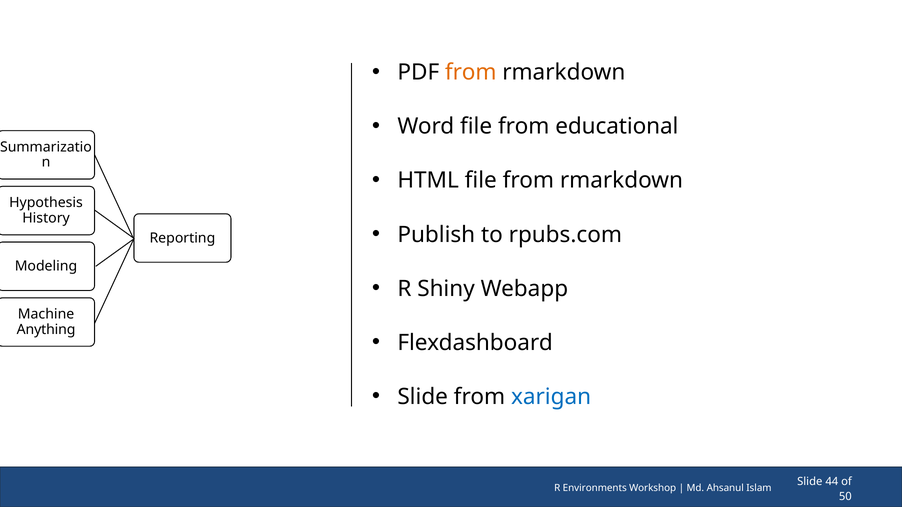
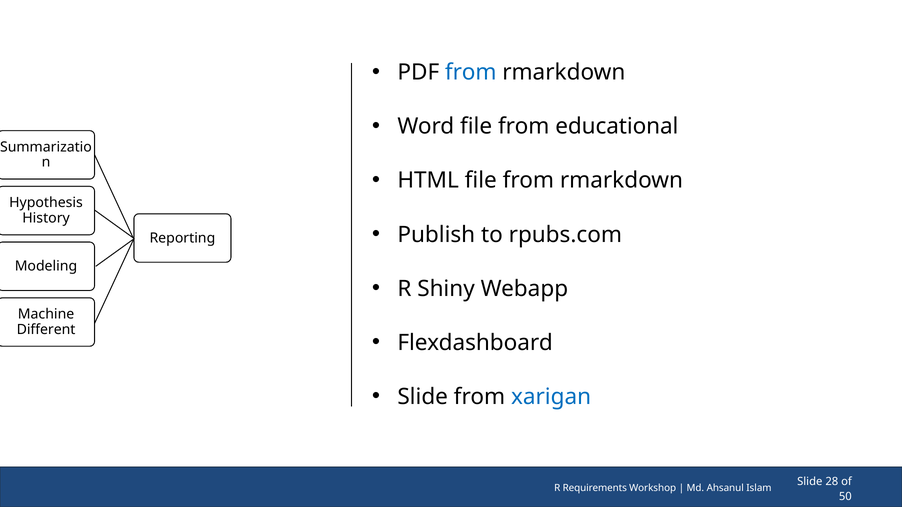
from at (471, 72) colour: orange -> blue
Anything: Anything -> Different
44: 44 -> 28
Environments: Environments -> Requirements
